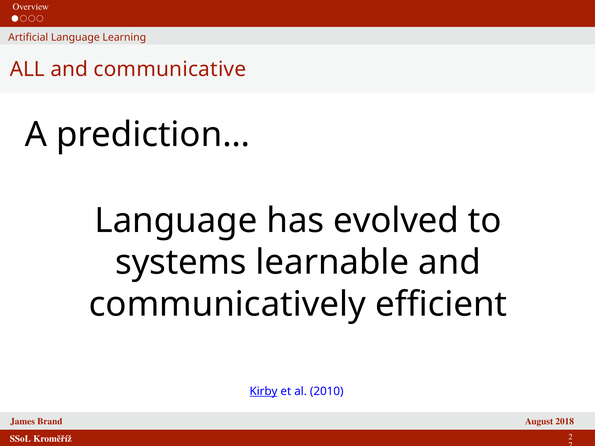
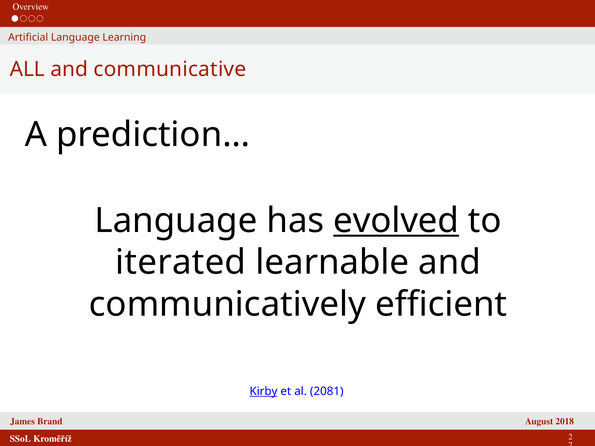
evolved underline: none -> present
systems: systems -> iterated
2010: 2010 -> 2081
